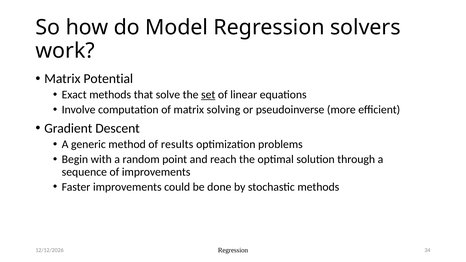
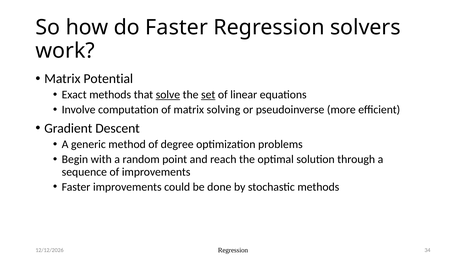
do Model: Model -> Faster
solve underline: none -> present
results: results -> degree
